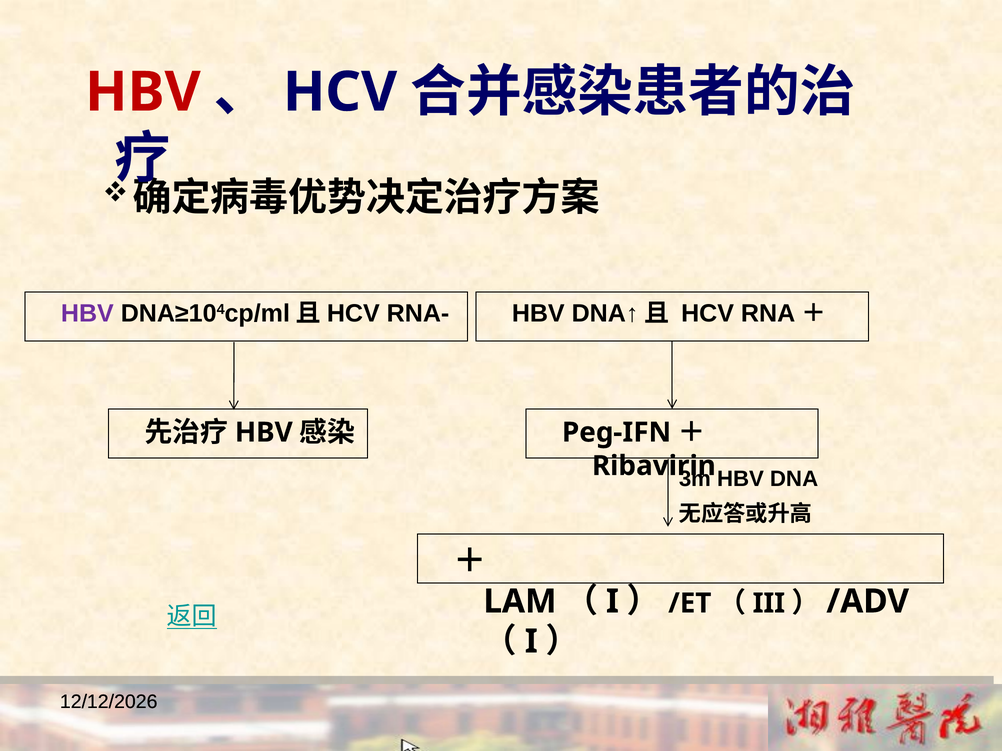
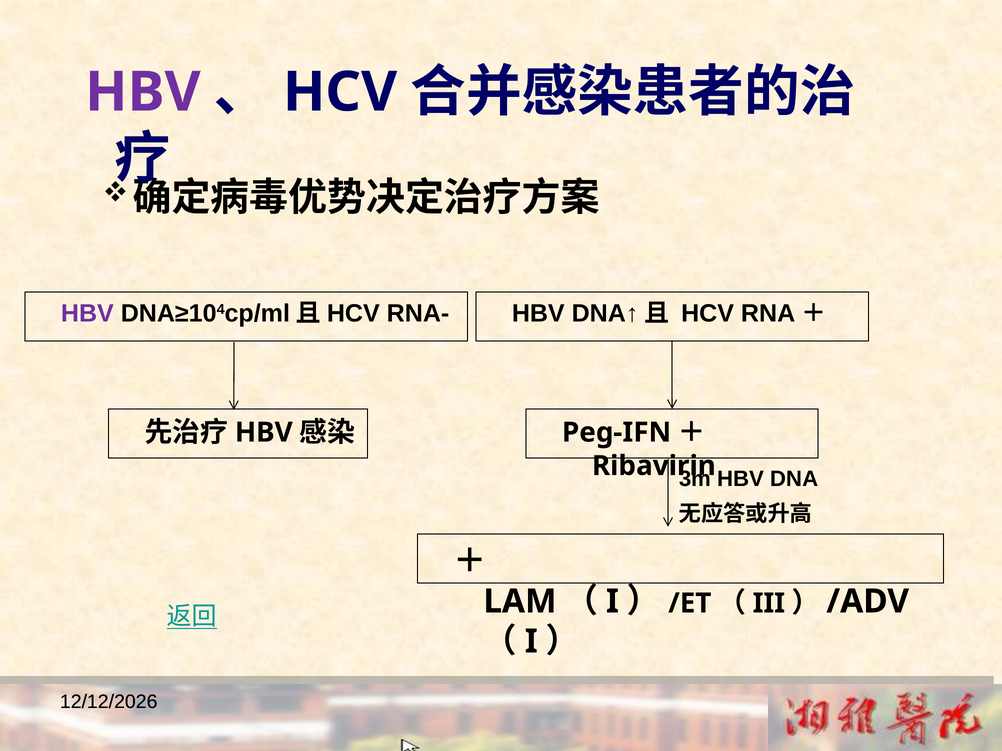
HBV at (143, 92) colour: red -> purple
